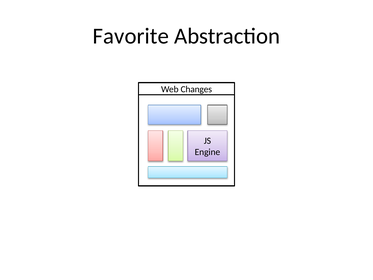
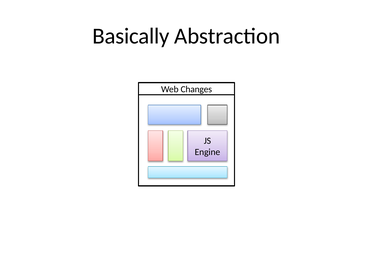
Favorite: Favorite -> Basically
